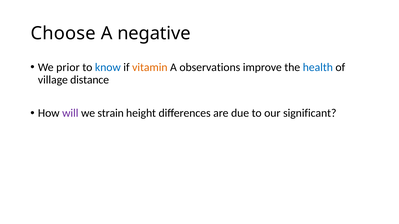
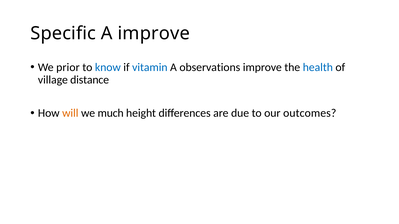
Choose: Choose -> Specific
A negative: negative -> improve
vitamin colour: orange -> blue
will colour: purple -> orange
strain: strain -> much
significant: significant -> outcomes
